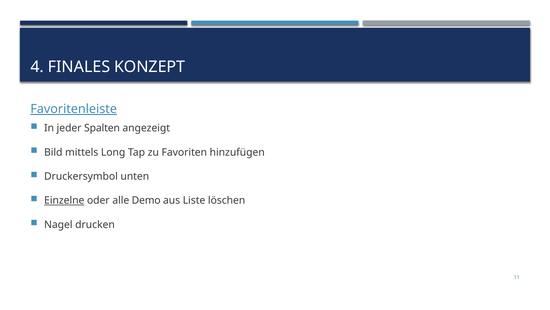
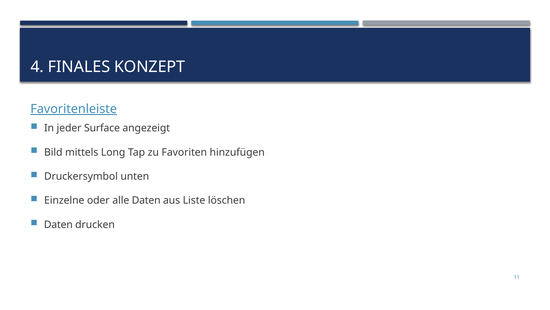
Spalten: Spalten -> Surface
Einzelne underline: present -> none
alle Demo: Demo -> Daten
Nagel at (58, 224): Nagel -> Daten
